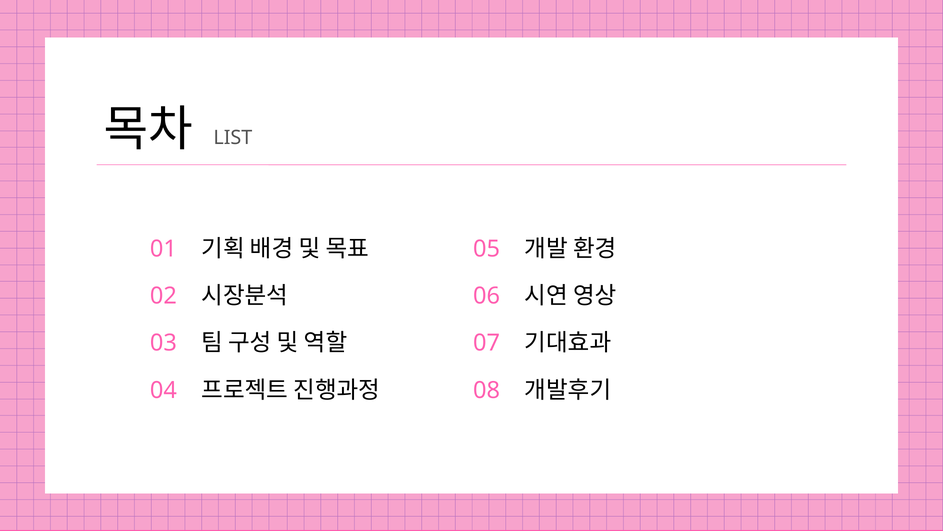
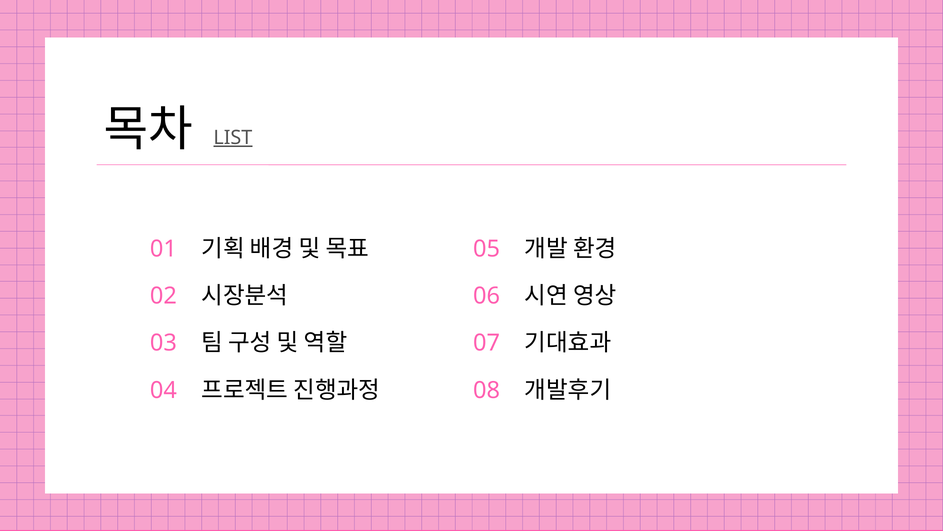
LIST underline: none -> present
